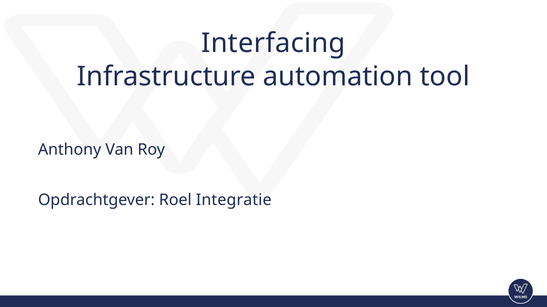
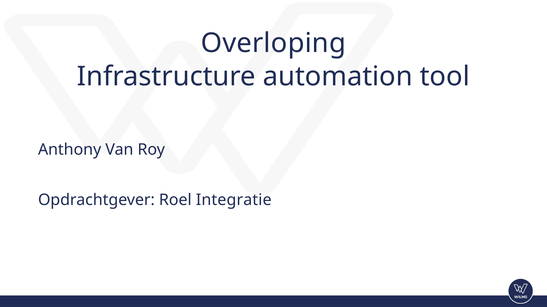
Interfacing: Interfacing -> Overloping
